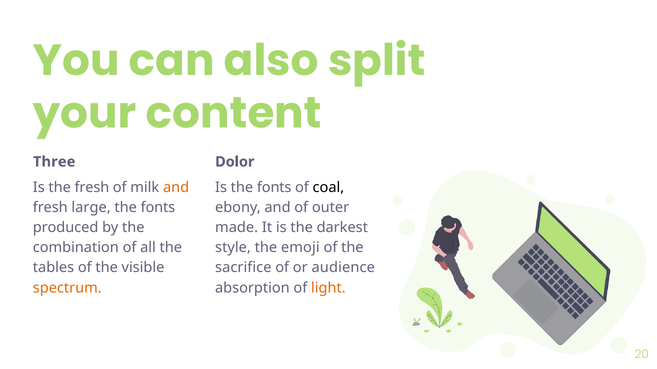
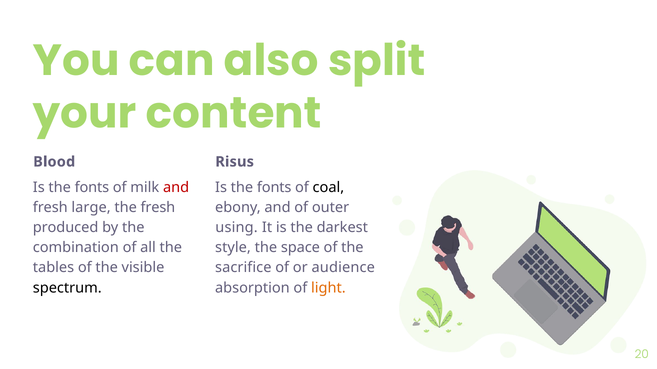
Three: Three -> Blood
Dolor: Dolor -> Risus
fresh at (92, 188): fresh -> fonts
and at (176, 188) colour: orange -> red
fonts at (158, 208): fonts -> fresh
made: made -> using
emoji: emoji -> space
spectrum colour: orange -> black
